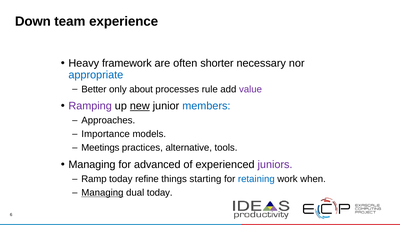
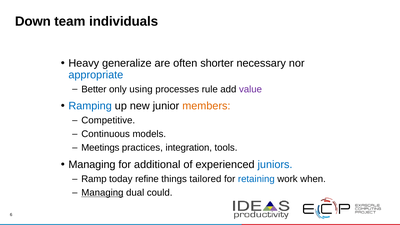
experience: experience -> individuals
framework: framework -> generalize
about: about -> using
Ramping colour: purple -> blue
new underline: present -> none
members colour: blue -> orange
Approaches: Approaches -> Competitive
Importance: Importance -> Continuous
alternative: alternative -> integration
advanced: advanced -> additional
juniors colour: purple -> blue
starting: starting -> tailored
dual today: today -> could
